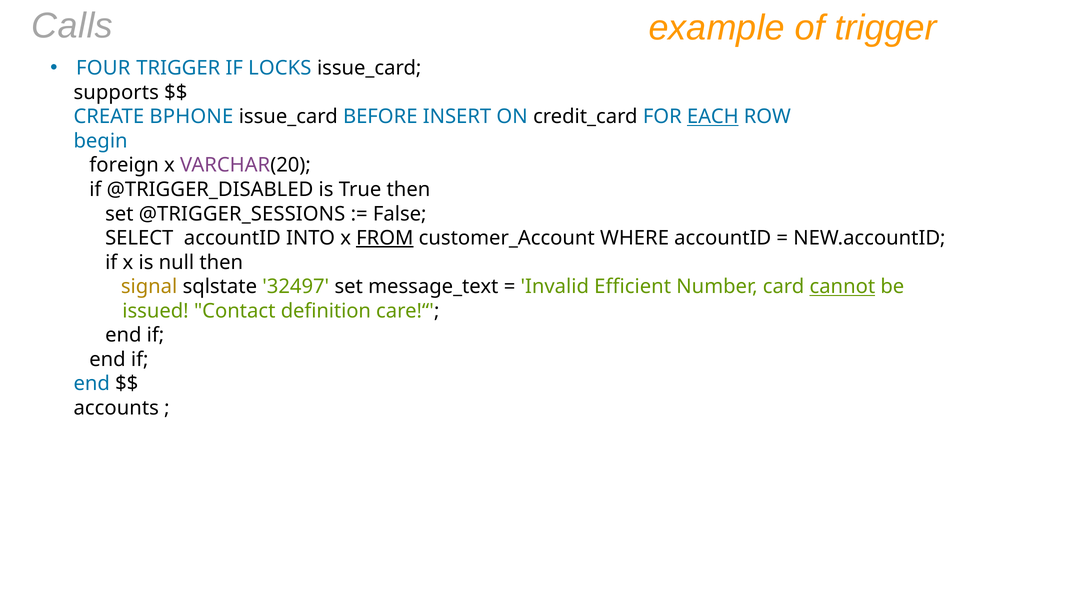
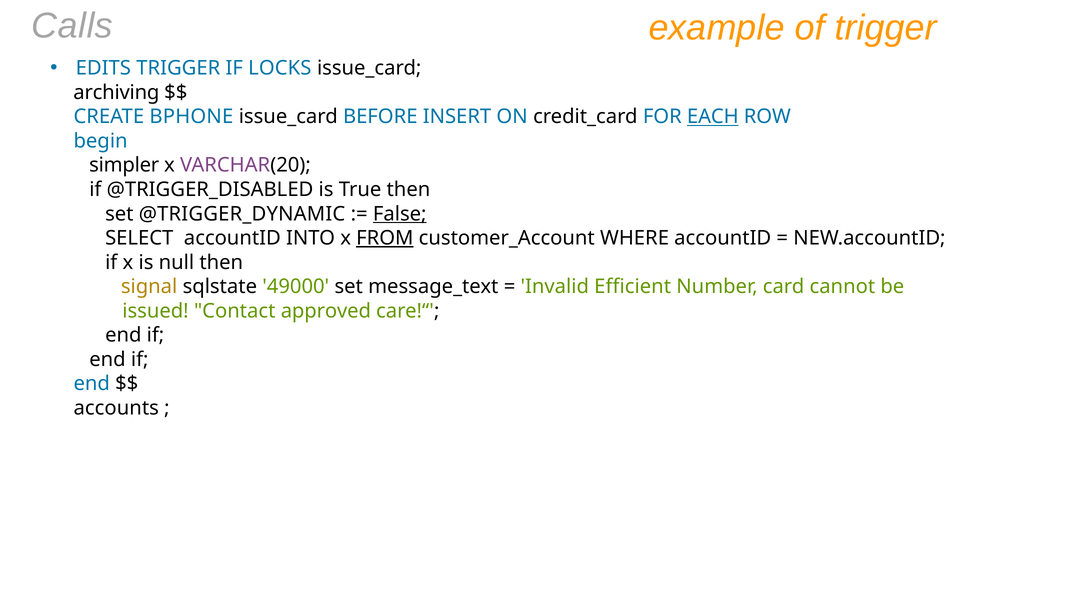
FOUR: FOUR -> EDITS
supports: supports -> archiving
foreign: foreign -> simpler
@TRIGGER_SESSIONS: @TRIGGER_SESSIONS -> @TRIGGER_DYNAMIC
False underline: none -> present
32497: 32497 -> 49000
cannot underline: present -> none
definition: definition -> approved
